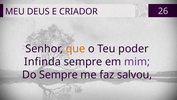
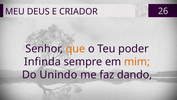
mim colour: purple -> orange
Do Sempre: Sempre -> Unindo
salvou: salvou -> dando
